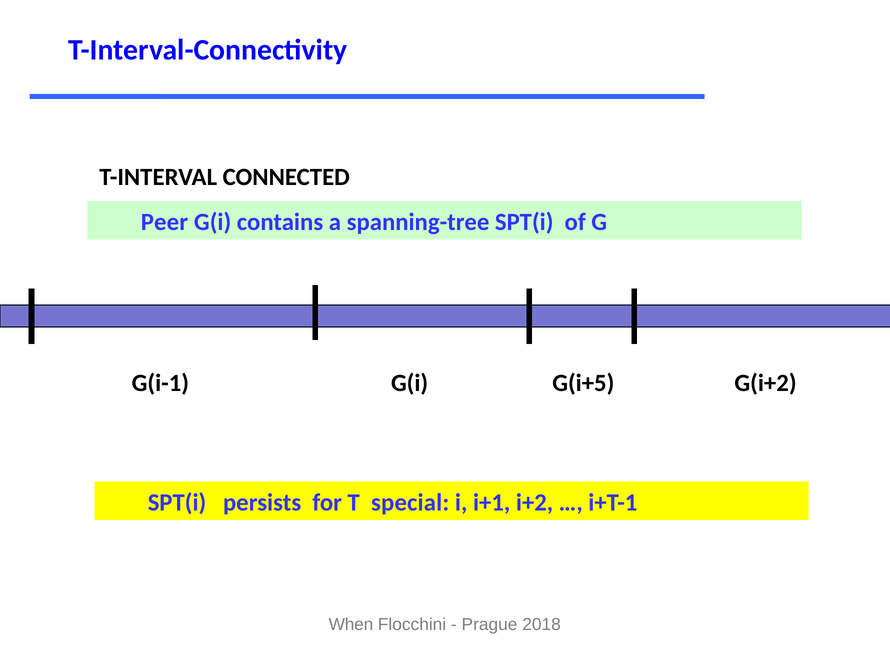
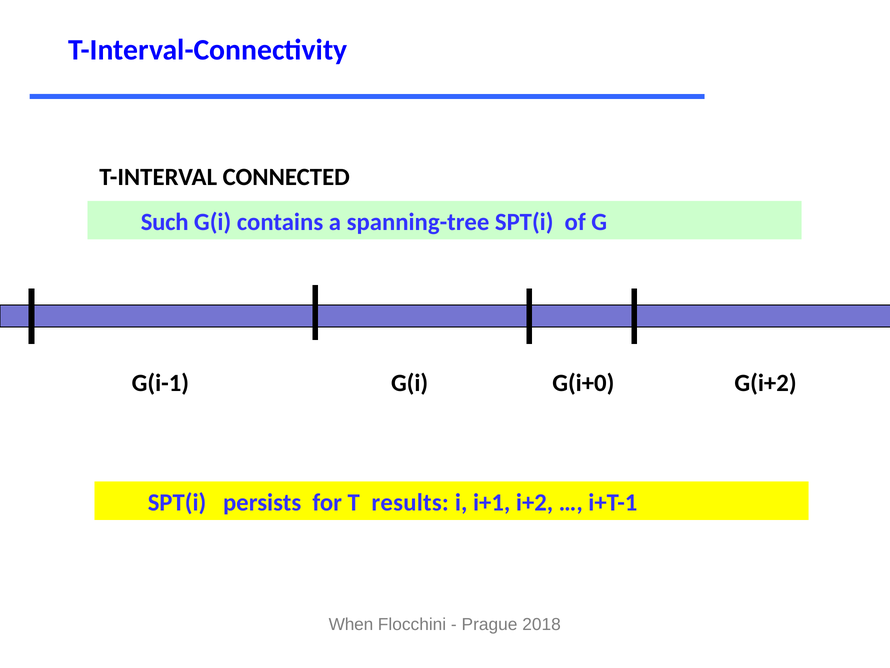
Peer: Peer -> Such
G(i+5: G(i+5 -> G(i+0
special: special -> results
